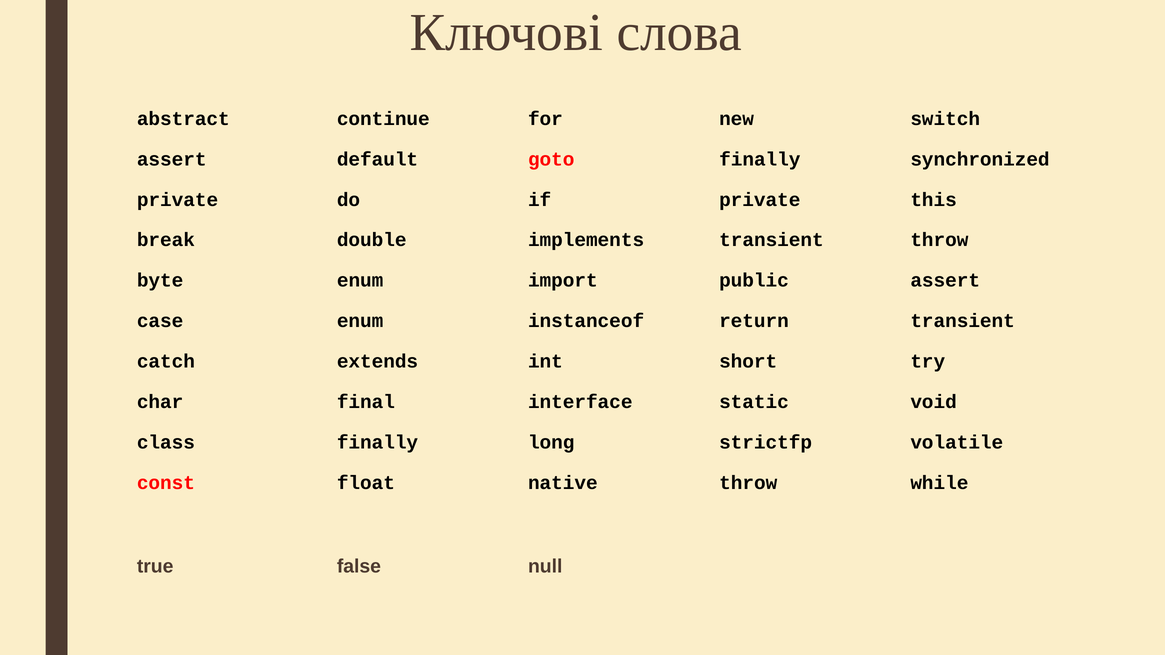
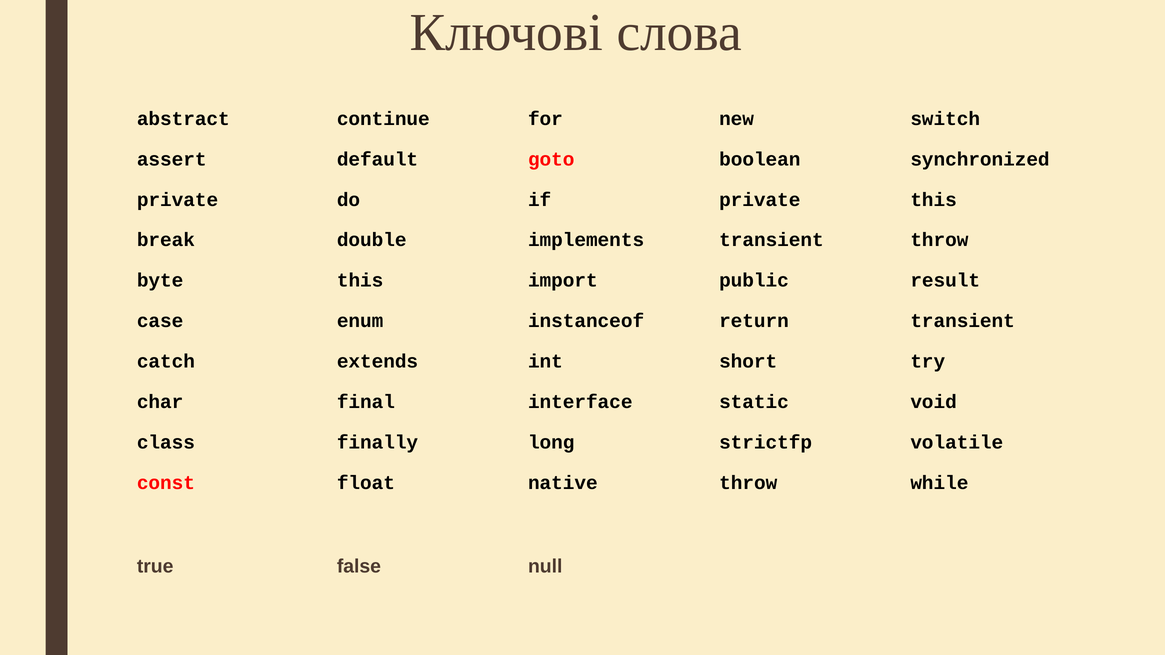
goto finally: finally -> boolean
byte enum: enum -> this
public assert: assert -> result
